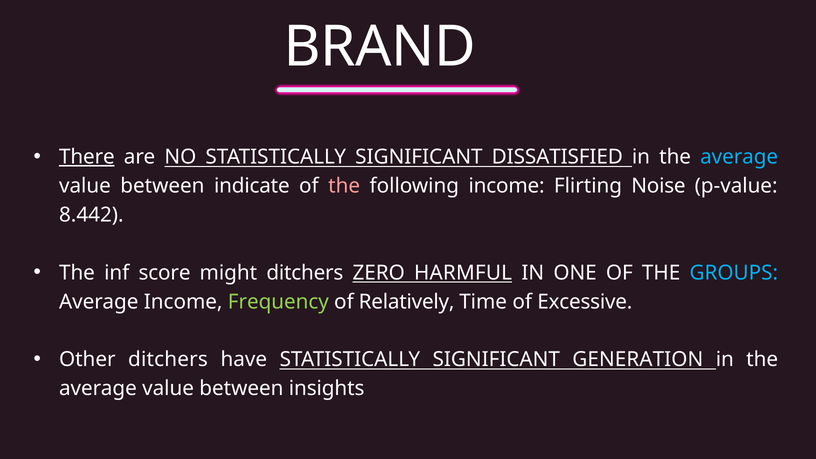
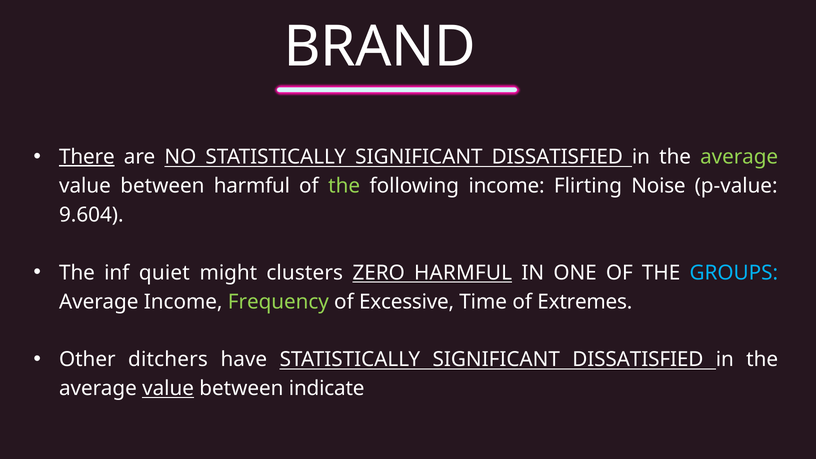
average at (739, 157) colour: light blue -> light green
between indicate: indicate -> harmful
the at (344, 186) colour: pink -> light green
8.442: 8.442 -> 9.604
score: score -> quiet
might ditchers: ditchers -> clusters
Relatively: Relatively -> Excessive
Excessive: Excessive -> Extremes
have STATISTICALLY SIGNIFICANT GENERATION: GENERATION -> DISSATISFIED
value at (168, 389) underline: none -> present
insights: insights -> indicate
